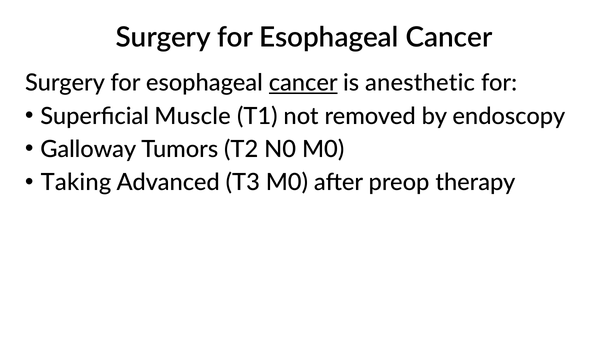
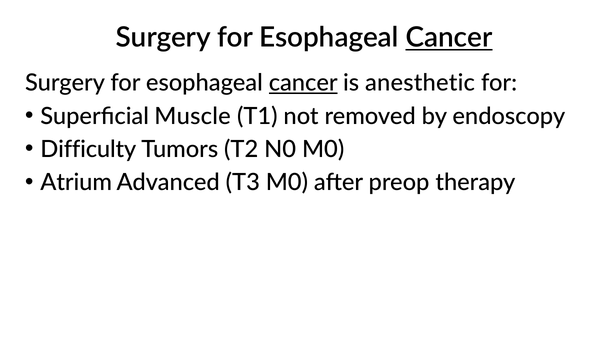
Cancer at (449, 38) underline: none -> present
Galloway: Galloway -> Difficulty
Taking: Taking -> Atrium
